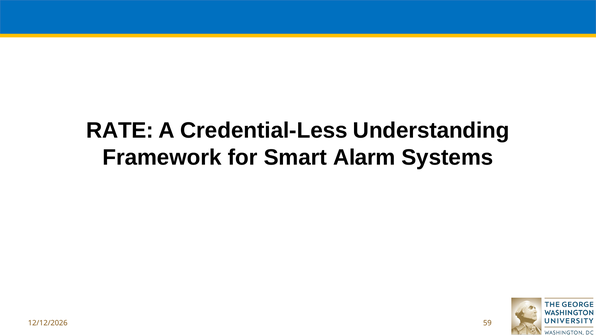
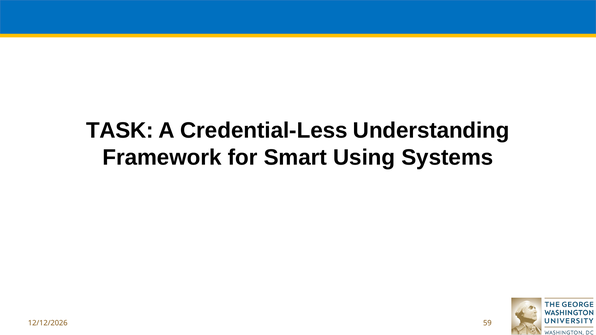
RATE: RATE -> TASK
Alarm: Alarm -> Using
